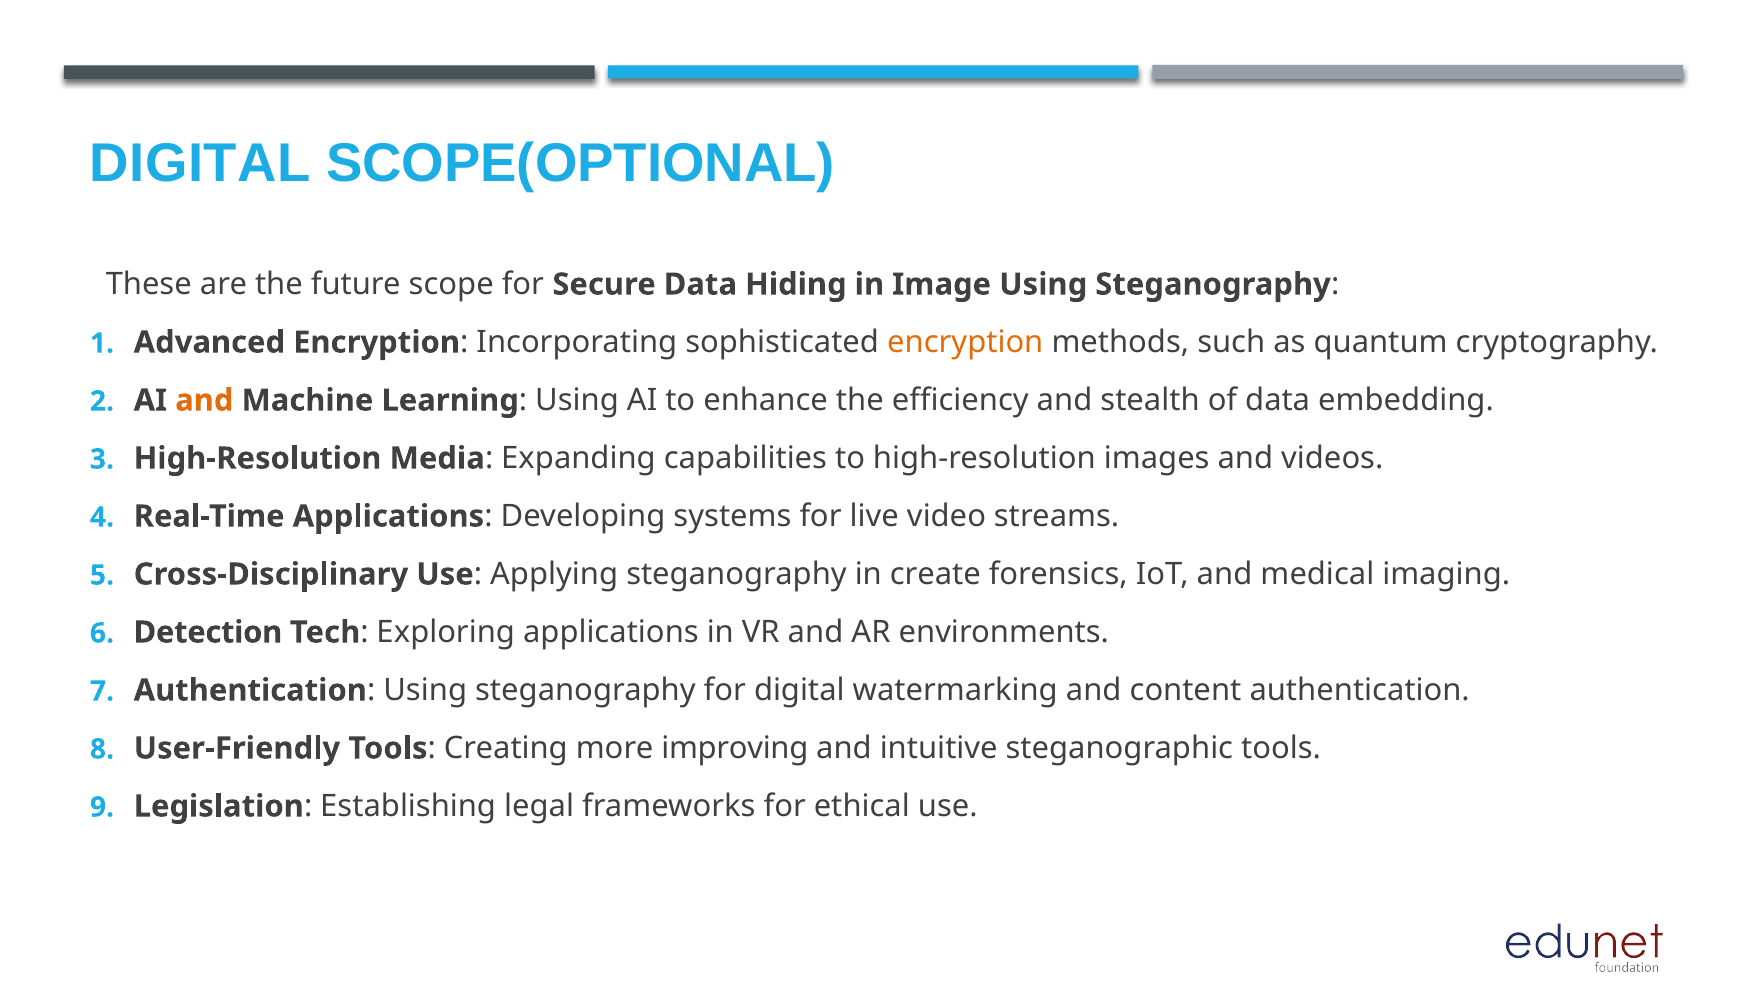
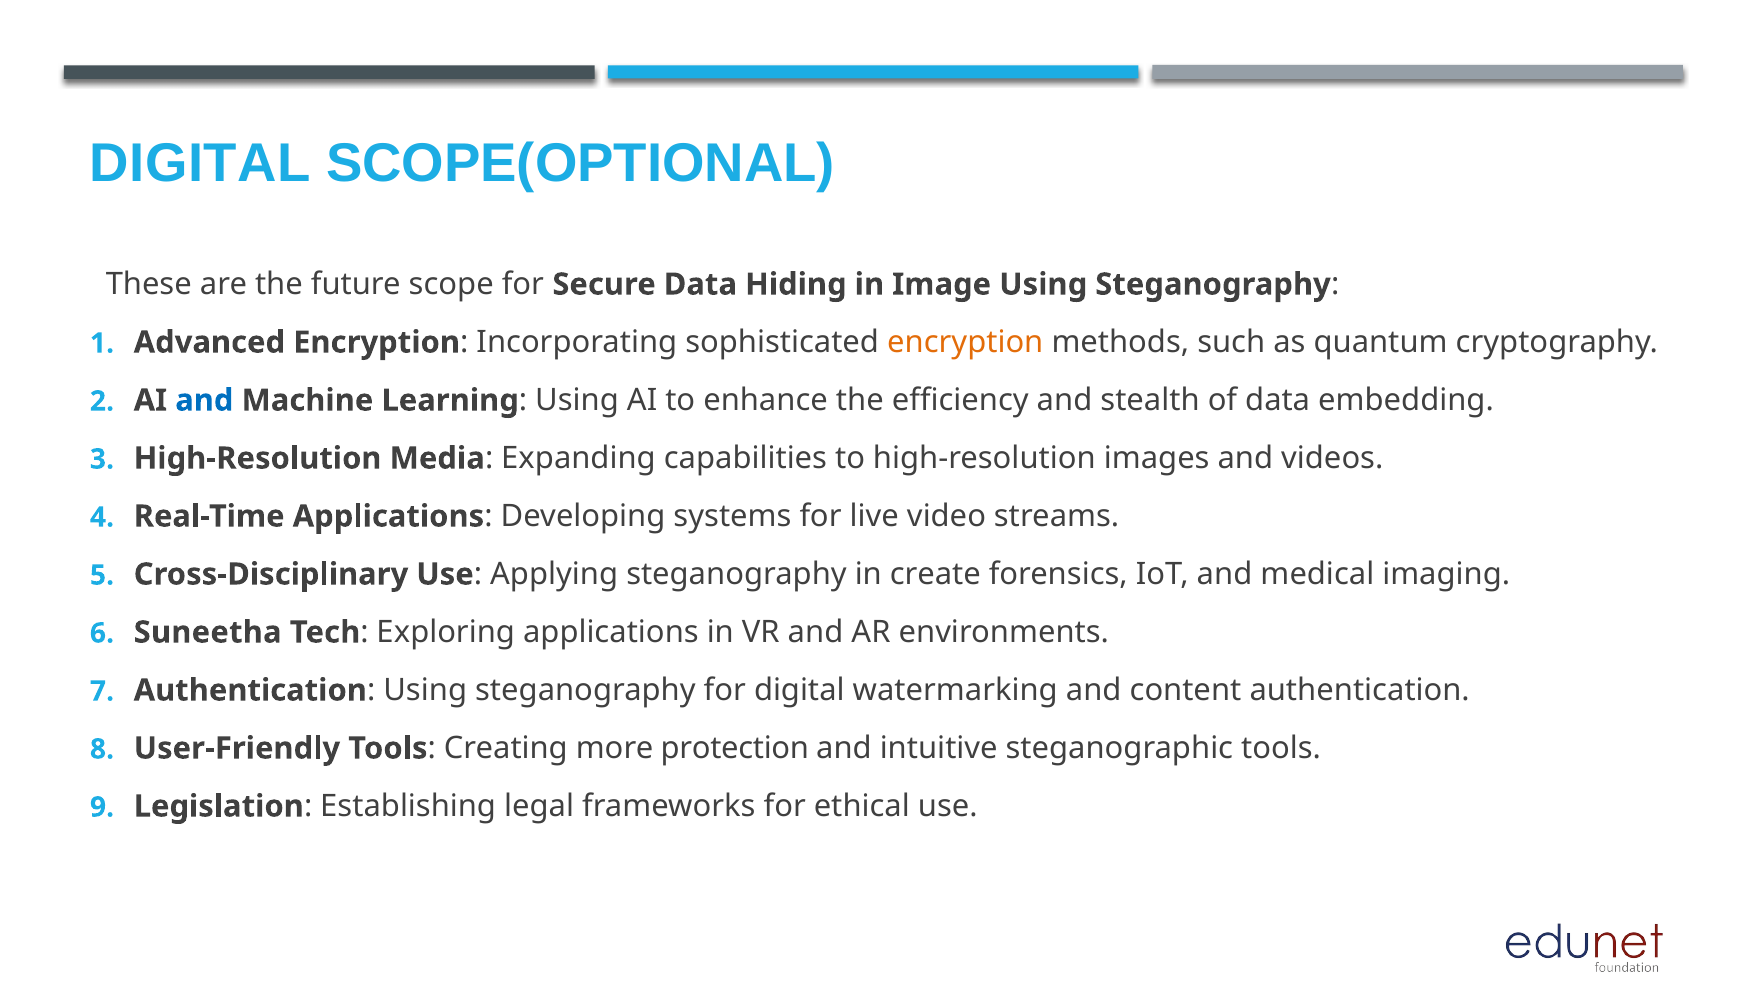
and at (204, 401) colour: orange -> blue
Detection: Detection -> Suneetha
improving: improving -> protection
